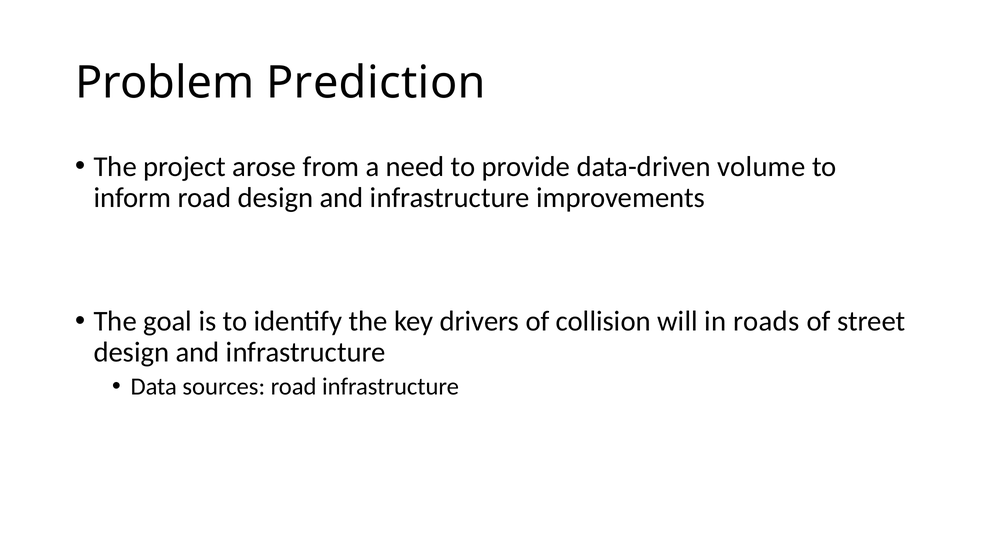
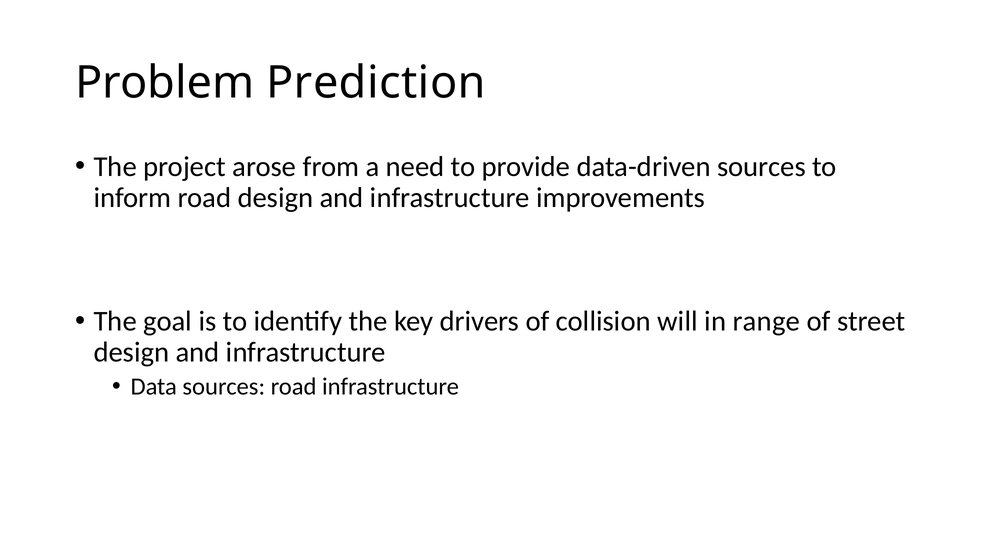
data-driven volume: volume -> sources
roads: roads -> range
